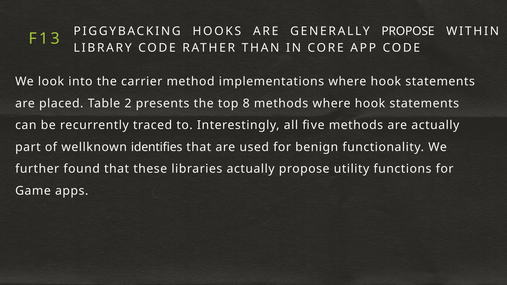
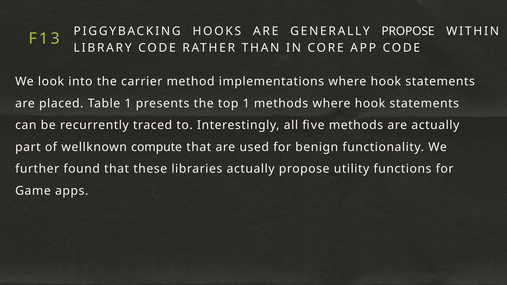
Table 2: 2 -> 1
top 8: 8 -> 1
identifies: identifies -> compute
